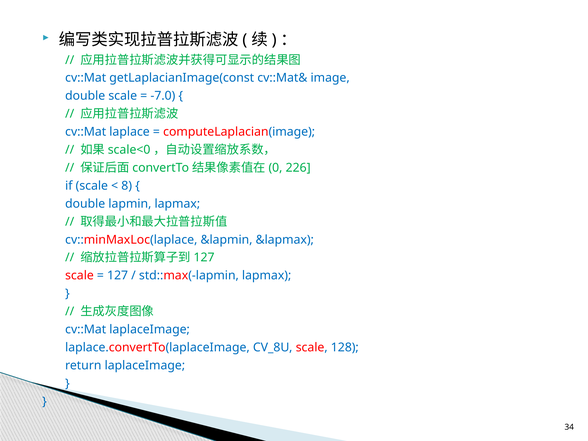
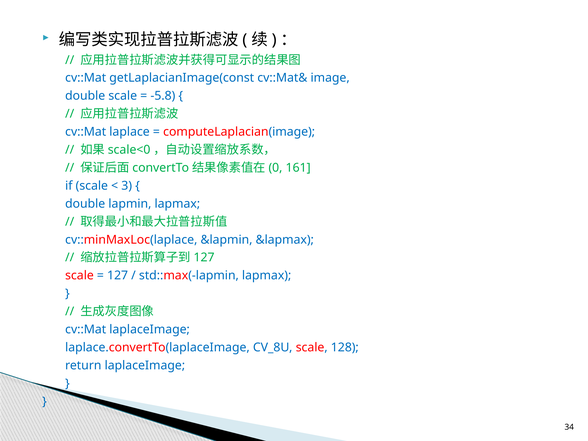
-7.0: -7.0 -> -5.8
226: 226 -> 161
8: 8 -> 3
